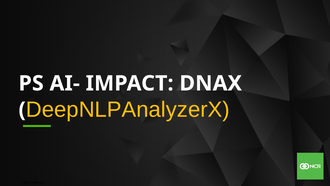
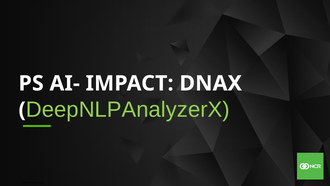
DeepNLPAnalyzerX colour: yellow -> light green
